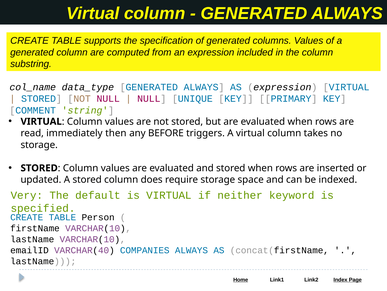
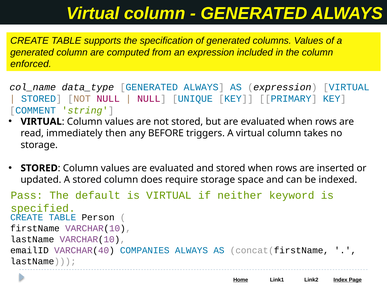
substring: substring -> enforced
Very: Very -> Pass
